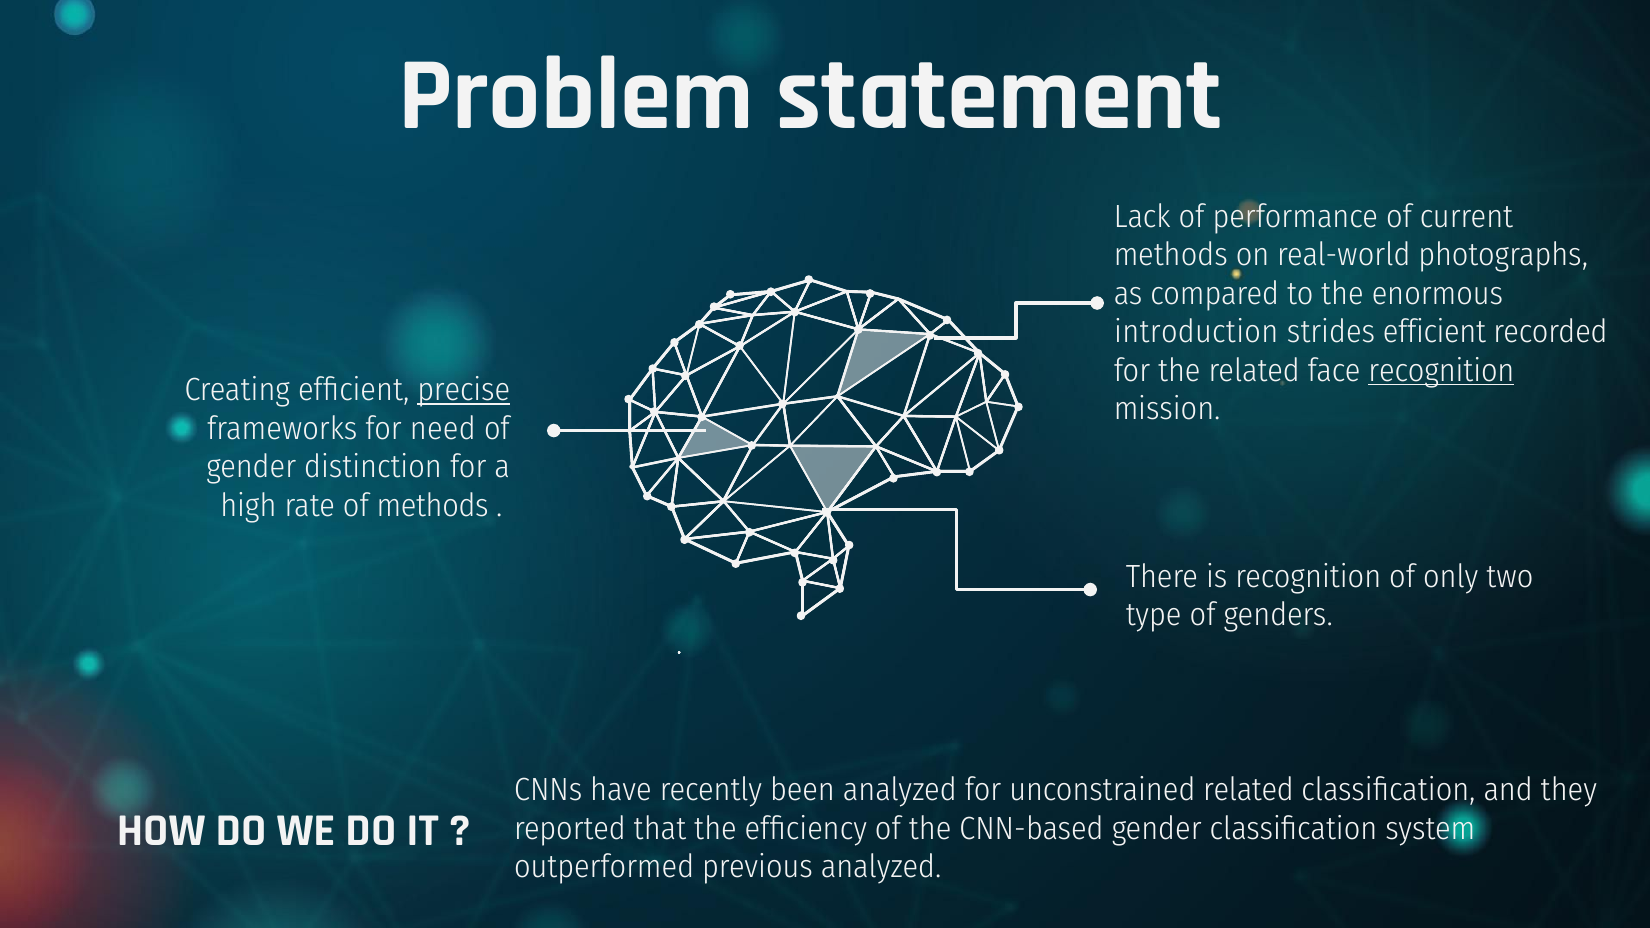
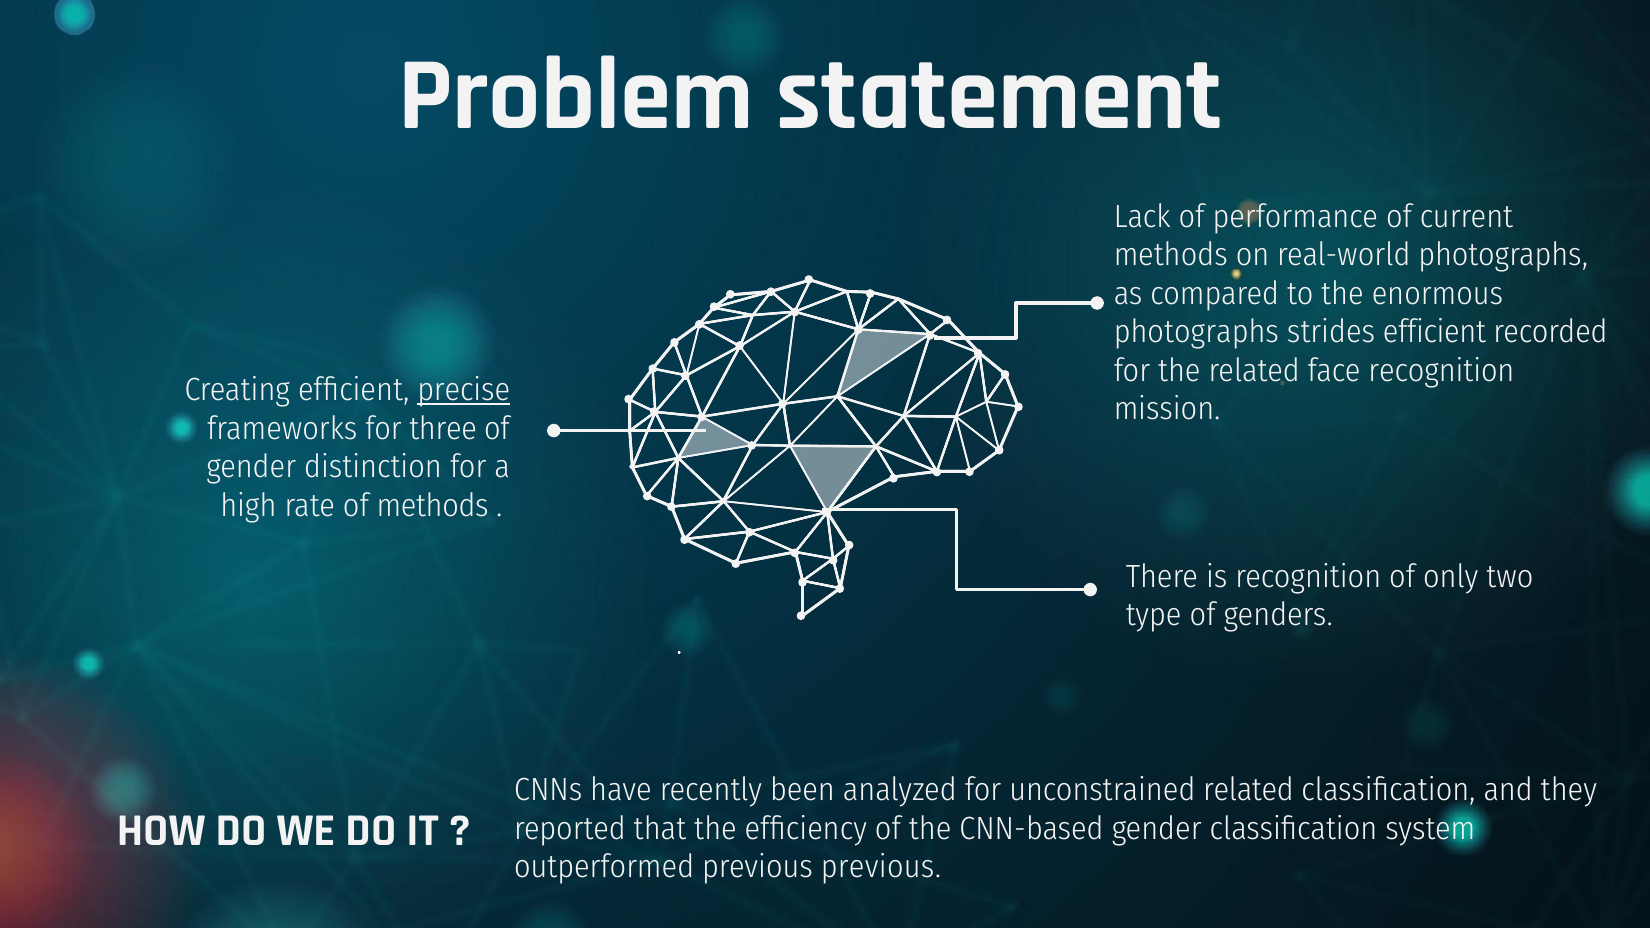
introduction at (1196, 332): introduction -> photographs
recognition at (1441, 371) underline: present -> none
need: need -> three
previous analyzed: analyzed -> previous
